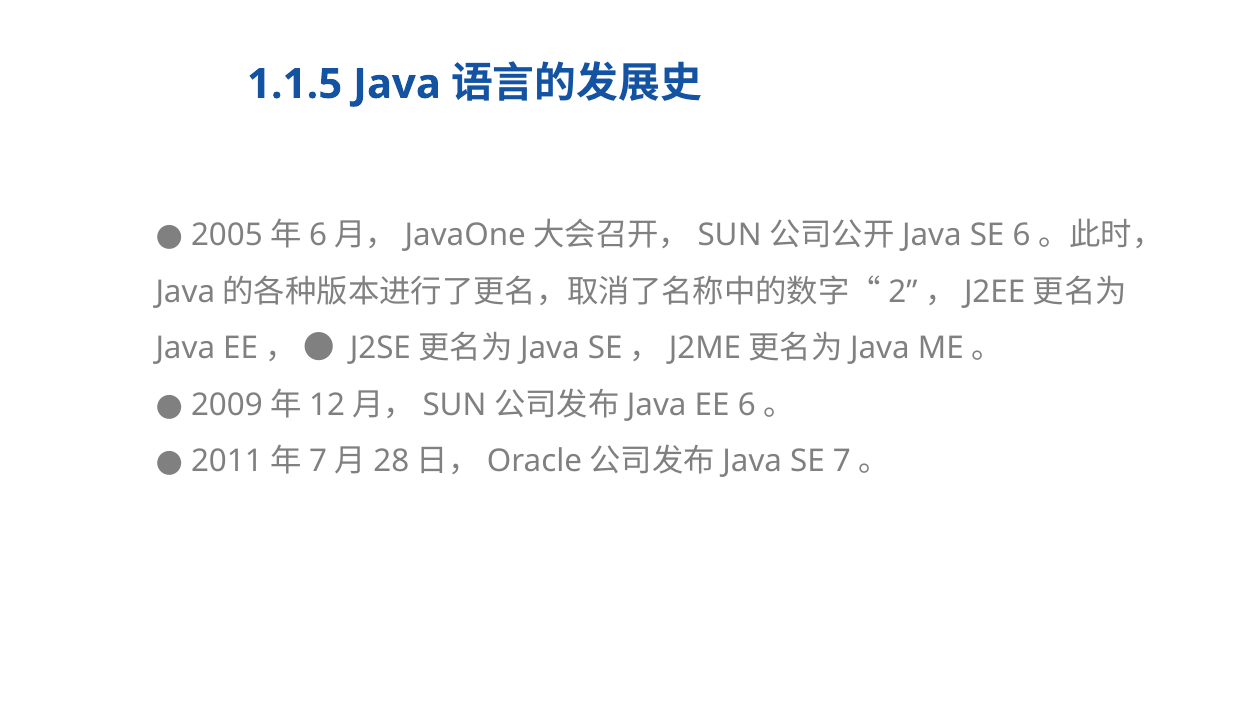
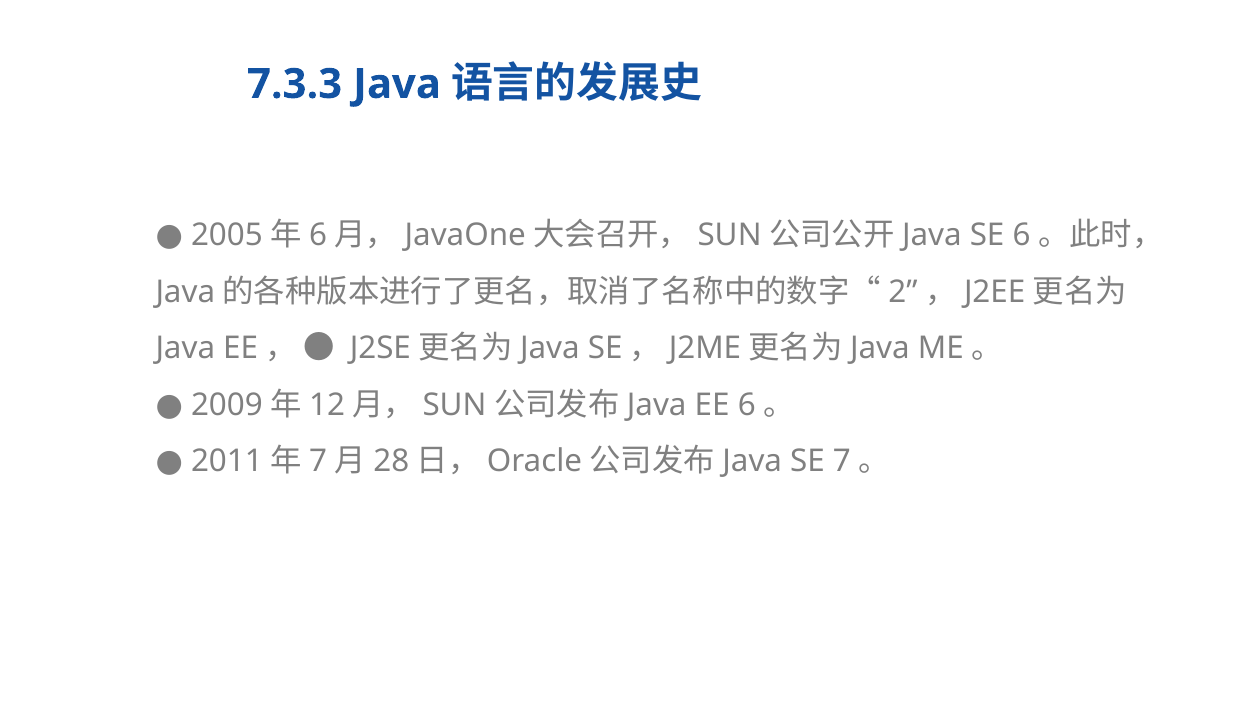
1.1.5: 1.1.5 -> 7.3.3
